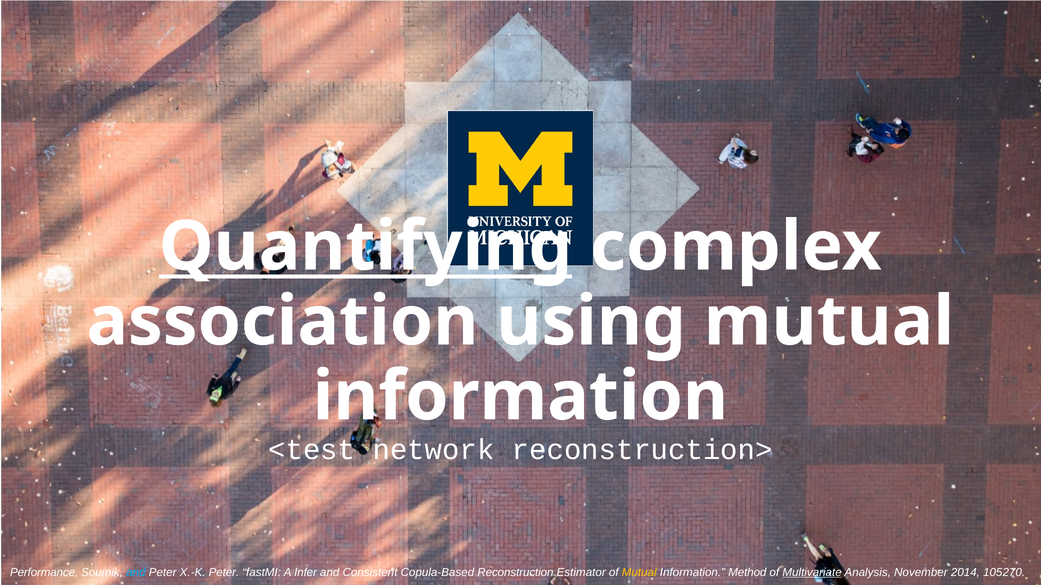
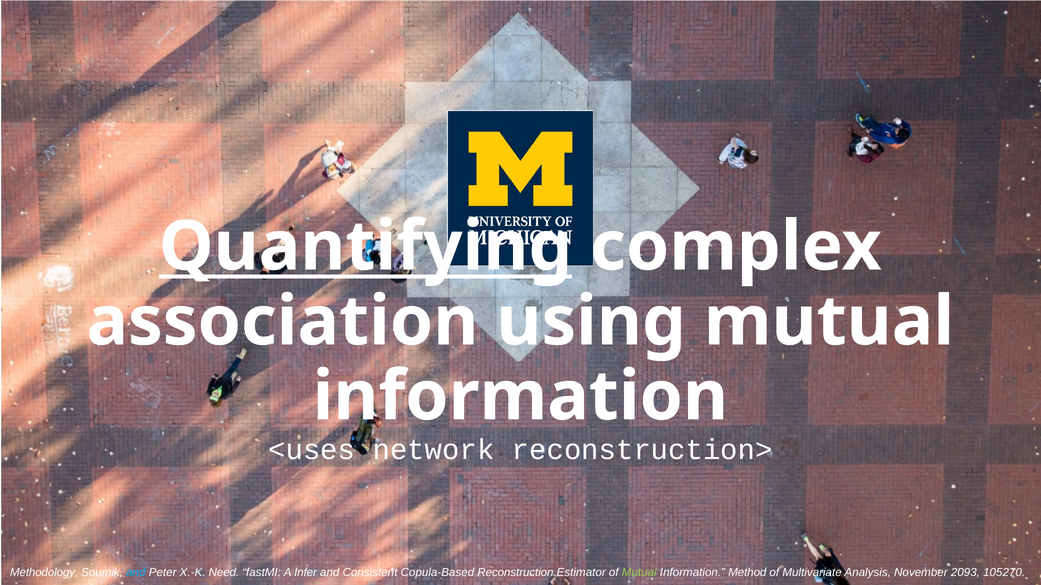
<test: <test -> <uses
Performance: Performance -> Methodology
X.-K Peter: Peter -> Need
Mutual at (639, 573) colour: yellow -> light green
Multivariate underline: present -> none
2014: 2014 -> 2093
